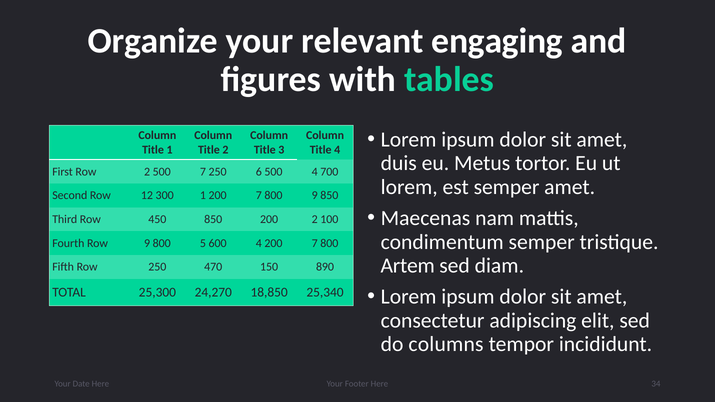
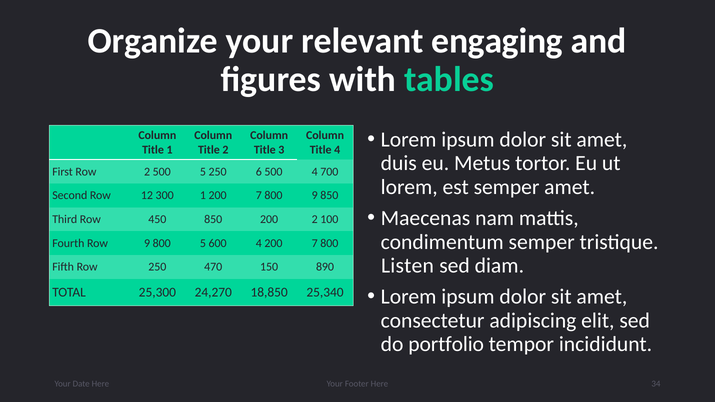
500 7: 7 -> 5
Artem: Artem -> Listen
columns: columns -> portfolio
